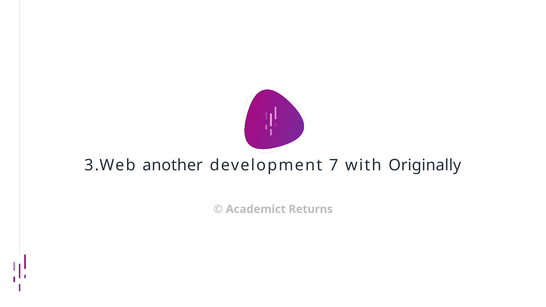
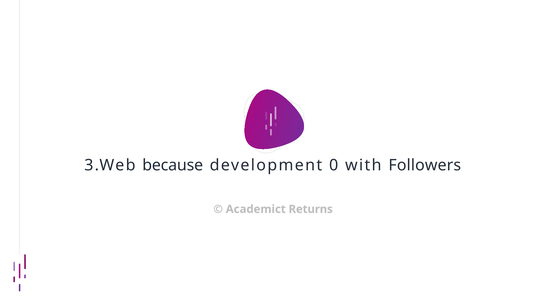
another: another -> because
7: 7 -> 0
Originally: Originally -> Followers
